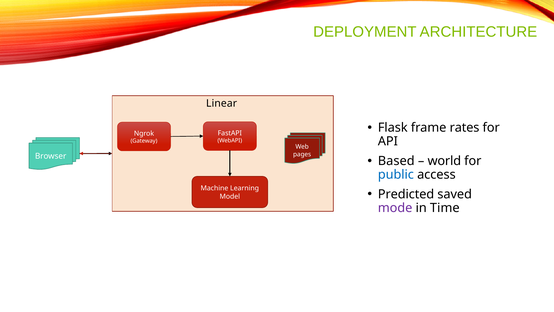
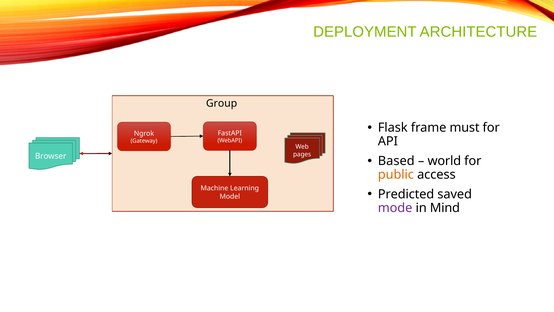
Linear: Linear -> Group
rates: rates -> must
public colour: blue -> orange
Time: Time -> Mind
